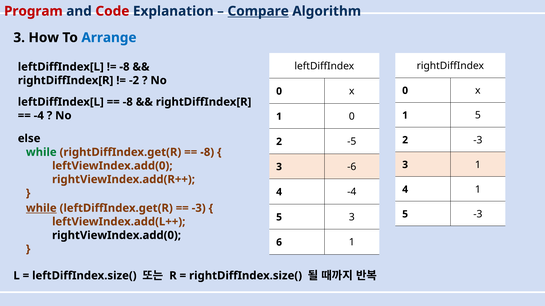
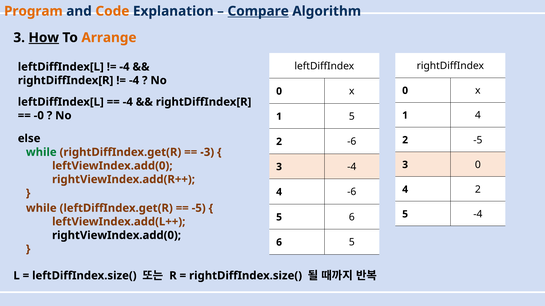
Program colour: red -> orange
Code colour: red -> orange
How underline: none -> present
Arrange colour: blue -> orange
-8 at (124, 67): -8 -> -4
-2 at (134, 81): -2 -> -4
-8 at (128, 102): -8 -> -4
5 at (478, 115): 5 -> 4
-4 at (39, 116): -4 -> -0
1 0: 0 -> 5
2 -3: -3 -> -5
2 -5: -5 -> -6
-8 at (207, 152): -8 -> -3
3 1: 1 -> 0
3 -6: -6 -> -4
1 at (478, 190): 1 -> 2
4 -4: -4 -> -6
while at (41, 208) underline: present -> none
-3 at (199, 208): -3 -> -5
5 -3: -3 -> -4
5 3: 3 -> 6
6 1: 1 -> 5
